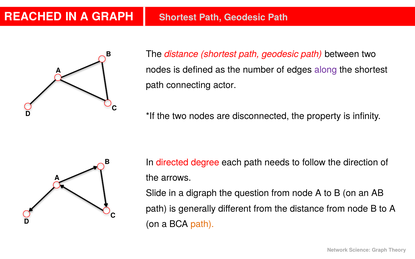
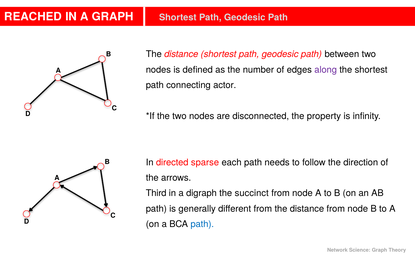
degree: degree -> sparse
Slide: Slide -> Third
question: question -> succinct
path at (202, 224) colour: orange -> blue
